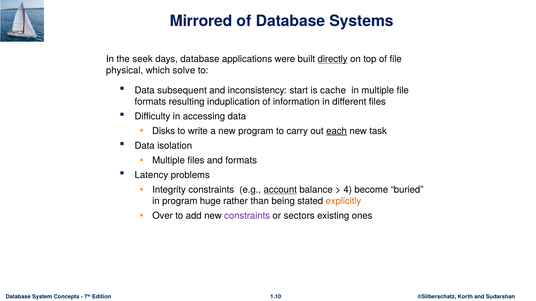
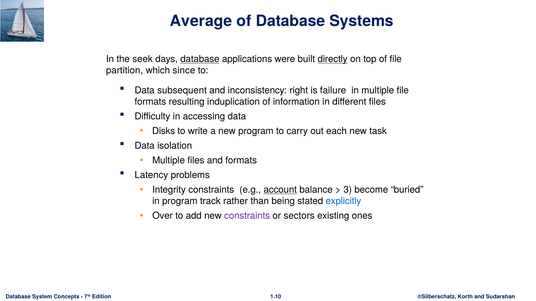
Mirrored: Mirrored -> Average
database at (200, 59) underline: none -> present
physical: physical -> partition
solve: solve -> since
start: start -> right
cache: cache -> failure
each underline: present -> none
4: 4 -> 3
huge: huge -> track
explicitly colour: orange -> blue
